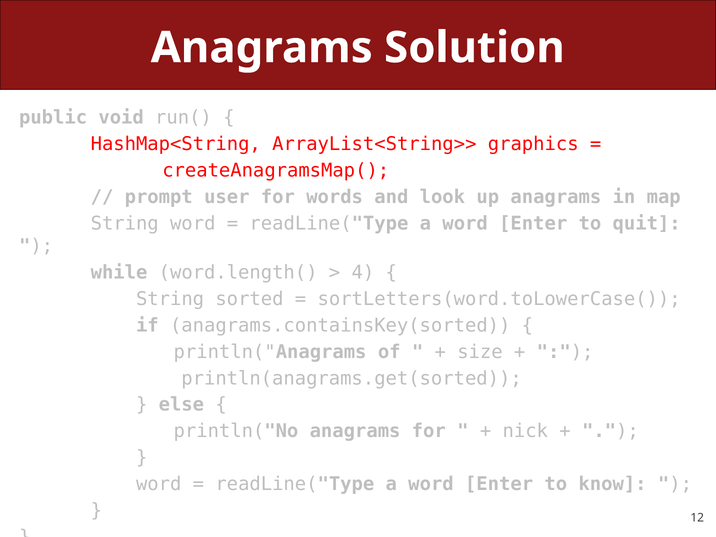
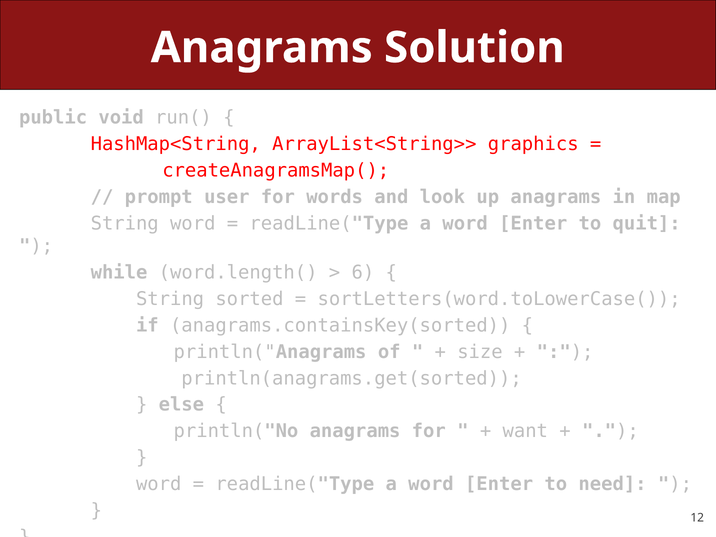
4: 4 -> 6
nick: nick -> want
know: know -> need
